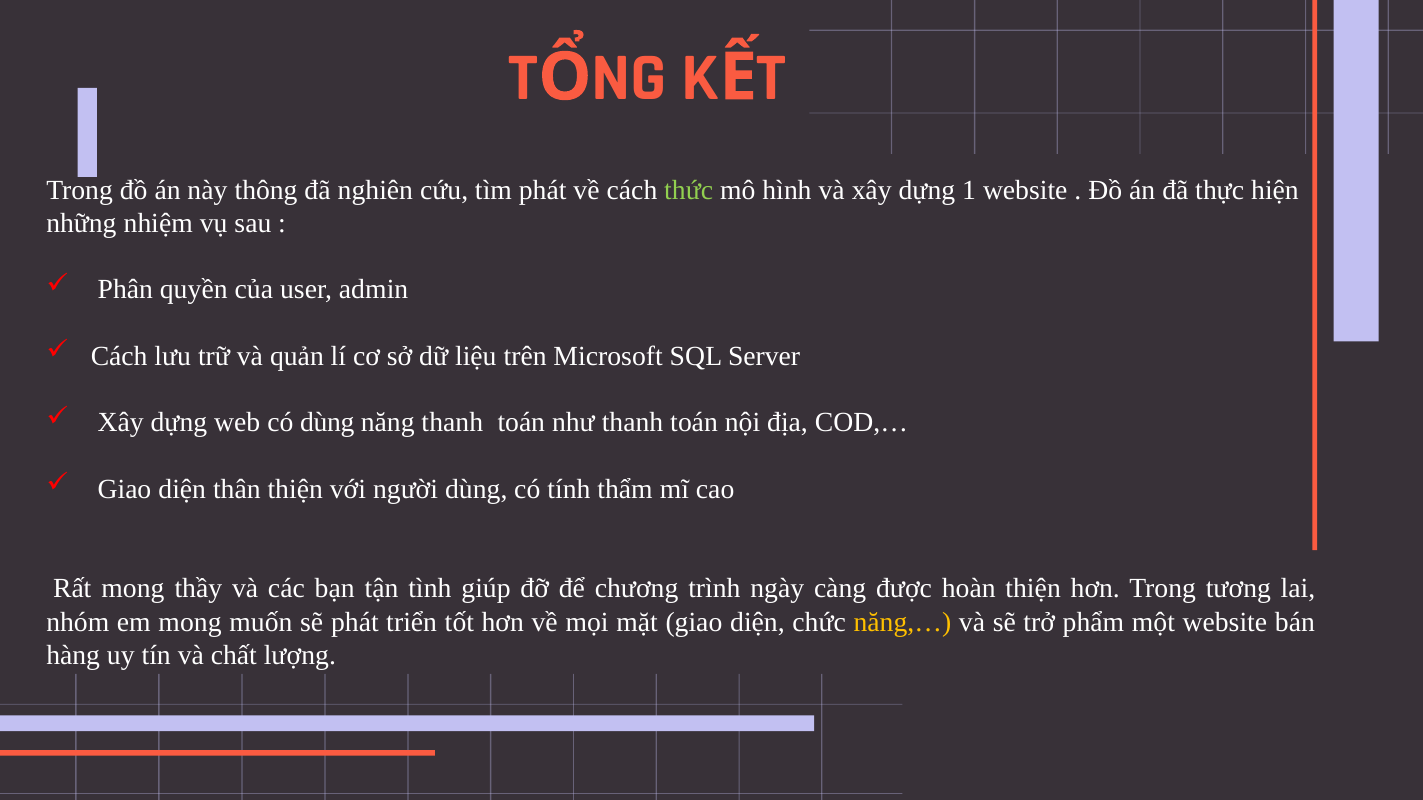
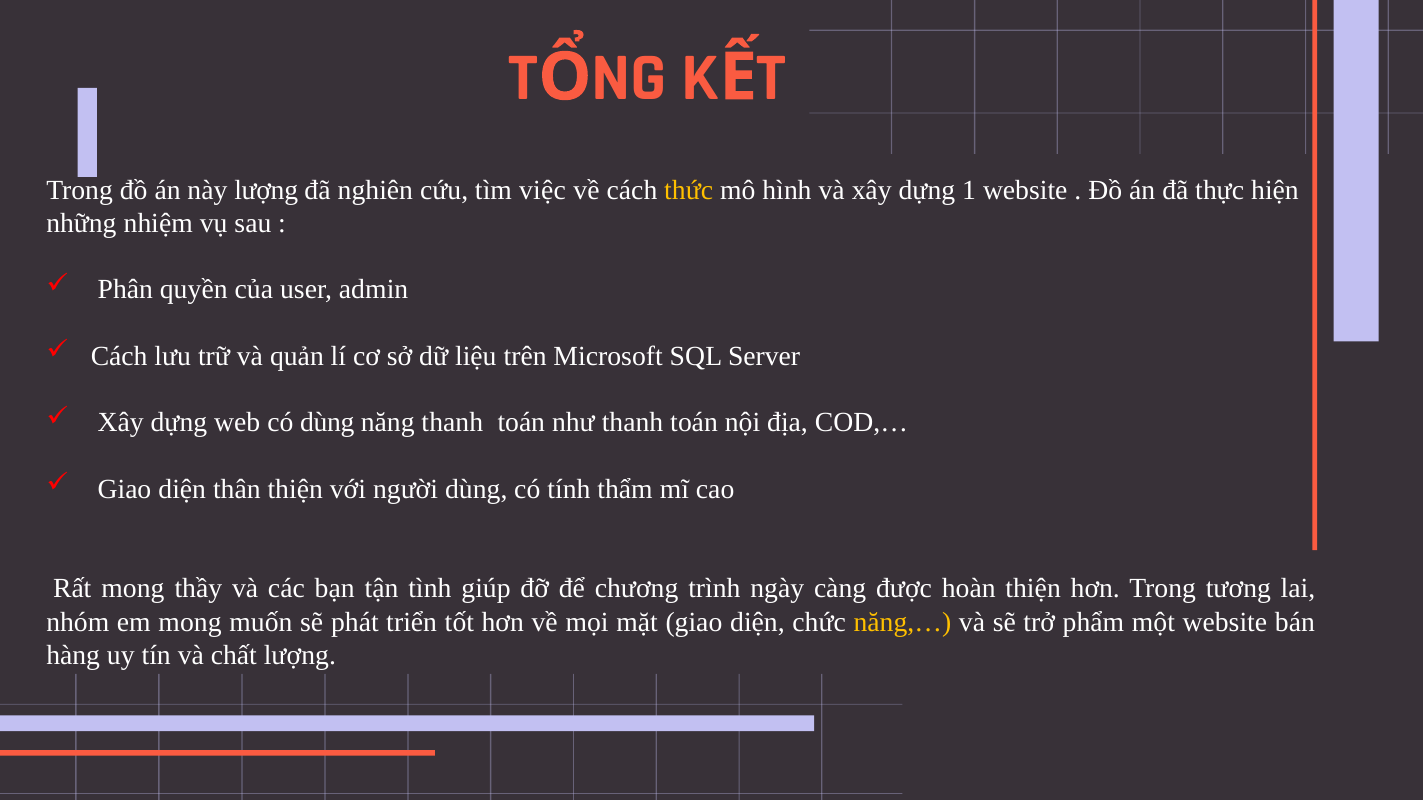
này thông: thông -> lượng
tìm phát: phát -> việc
thức colour: light green -> yellow
